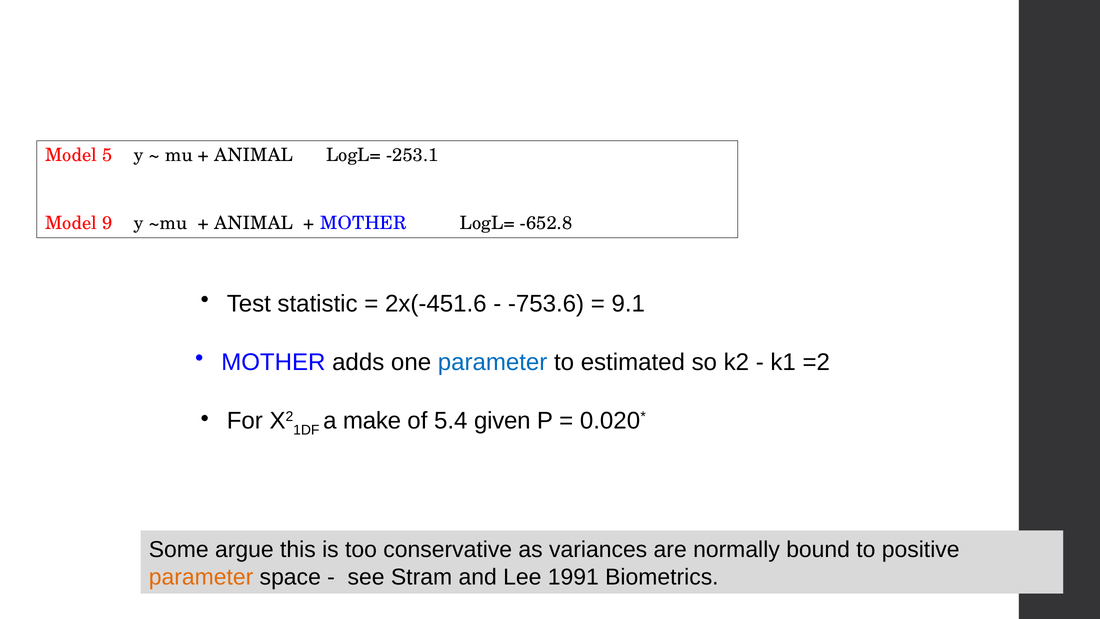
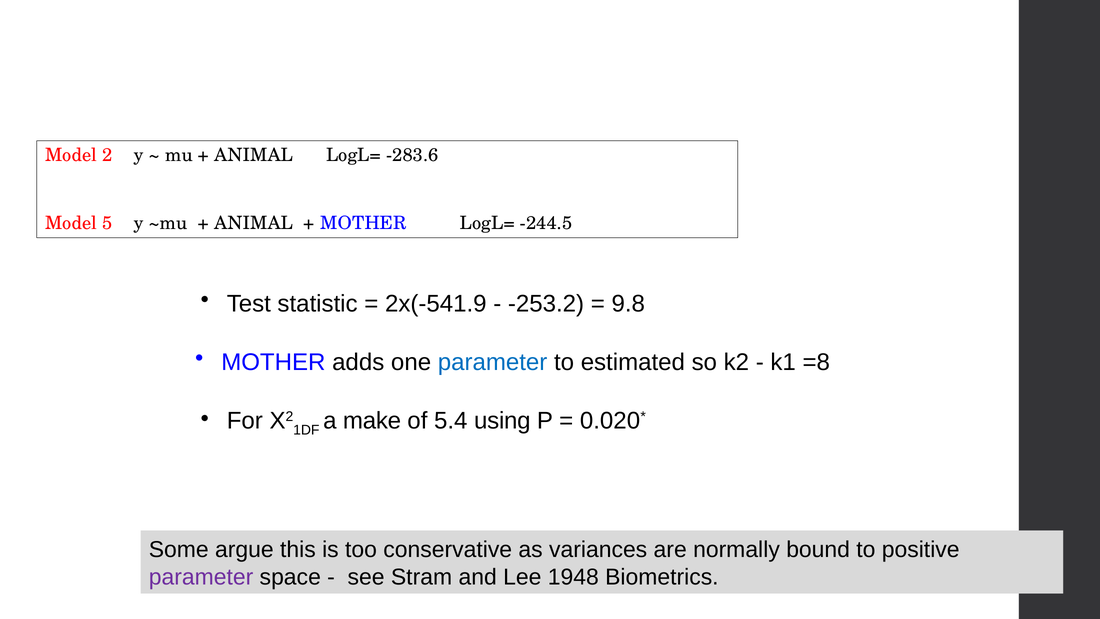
5: 5 -> 2
-253.1: -253.1 -> -283.6
9: 9 -> 5
-652.8: -652.8 -> -244.5
2x(-451.6: 2x(-451.6 -> 2x(-541.9
-753.6: -753.6 -> -253.2
9.1: 9.1 -> 9.8
=2: =2 -> =8
given: given -> using
parameter at (201, 577) colour: orange -> purple
1991: 1991 -> 1948
